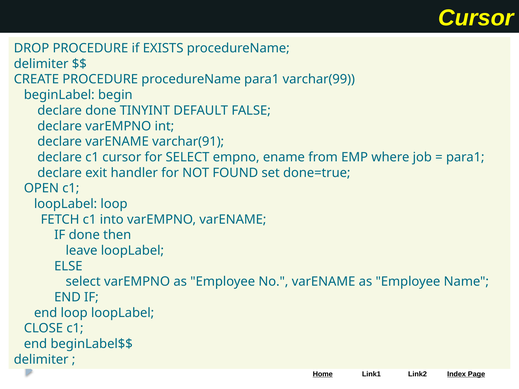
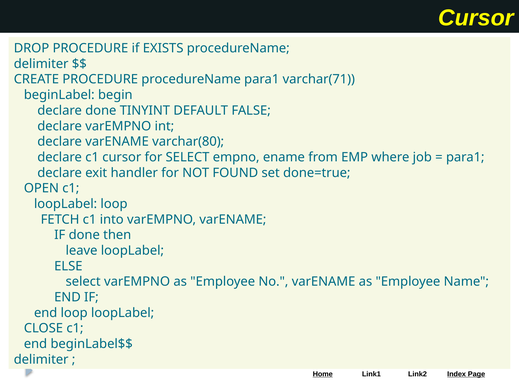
varchar(99: varchar(99 -> varchar(71
varchar(91: varchar(91 -> varchar(80
